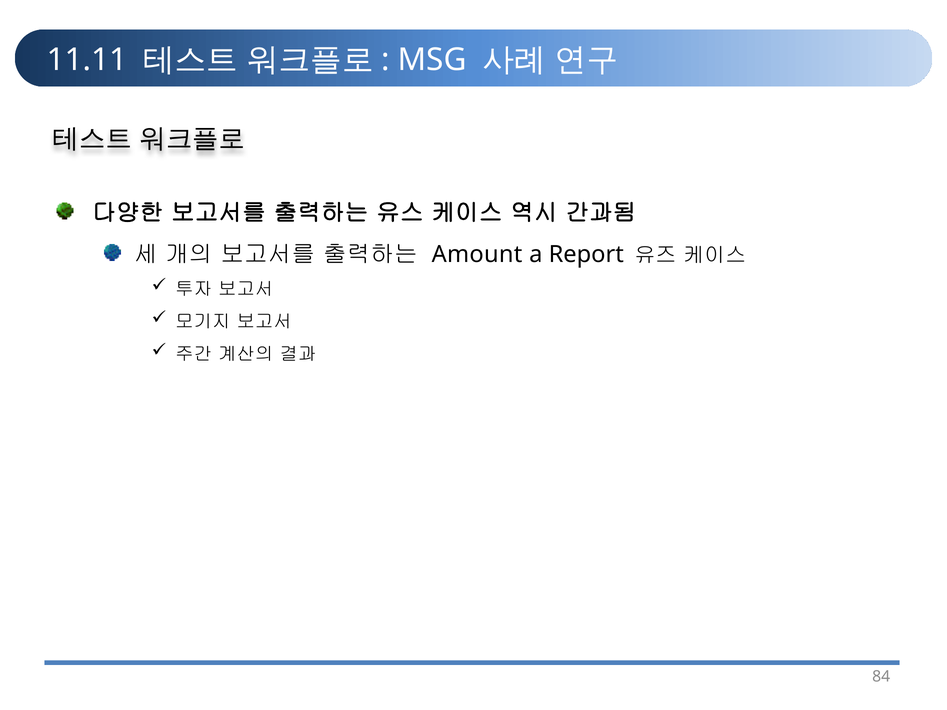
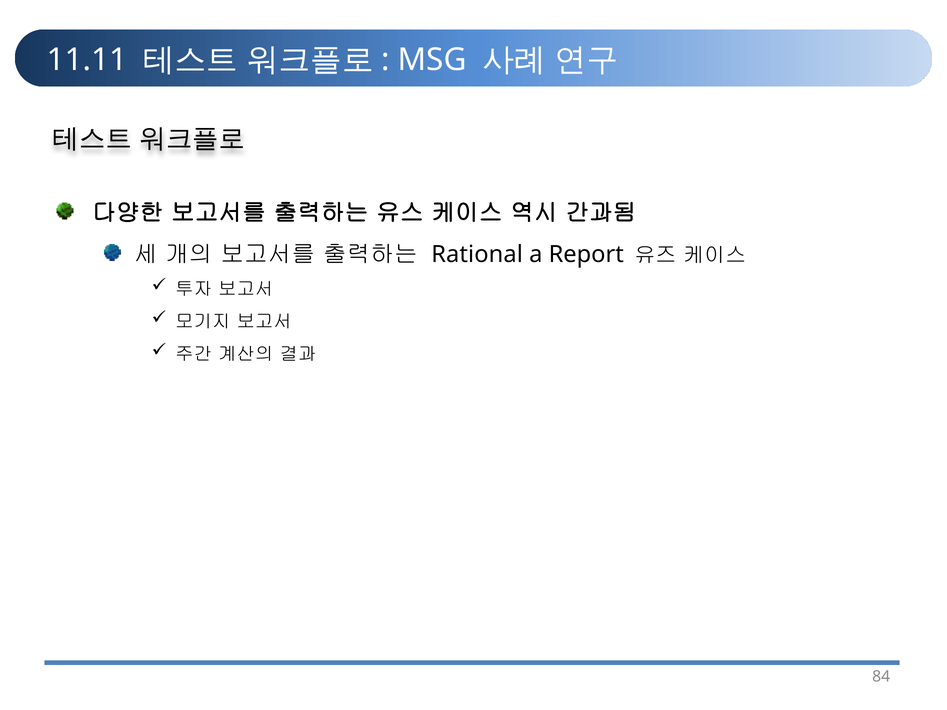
Amount: Amount -> Rational
